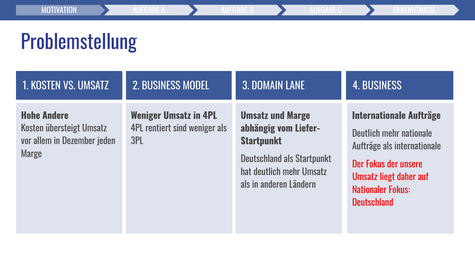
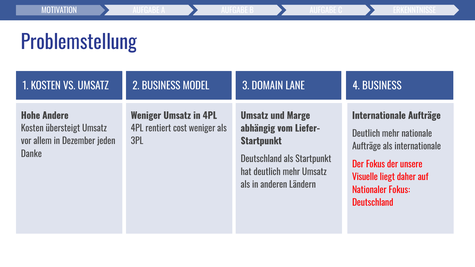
sind: sind -> cost
Marge at (31, 154): Marge -> Danke
Umsatz at (365, 177): Umsatz -> Visuelle
